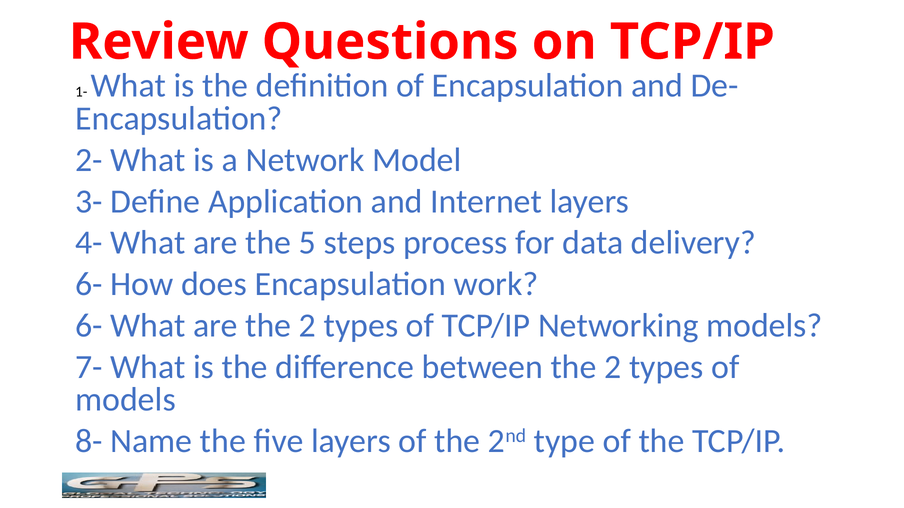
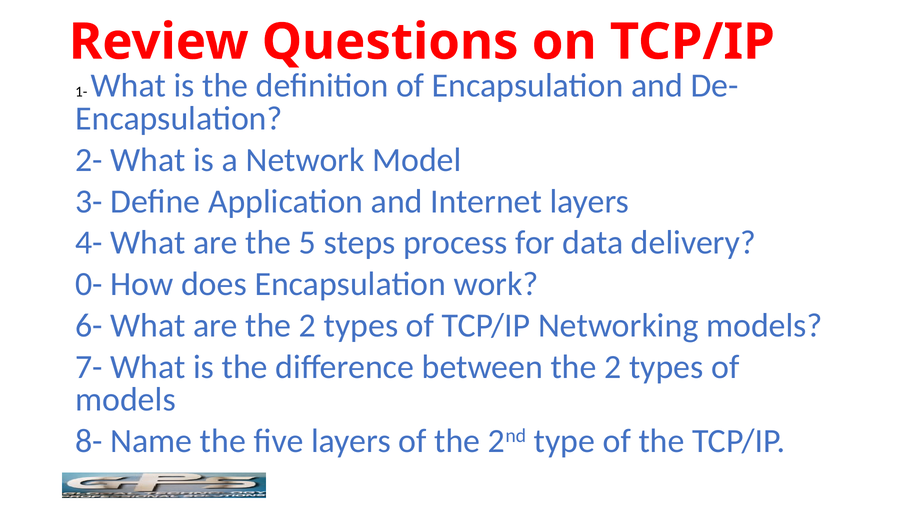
6- at (89, 284): 6- -> 0-
